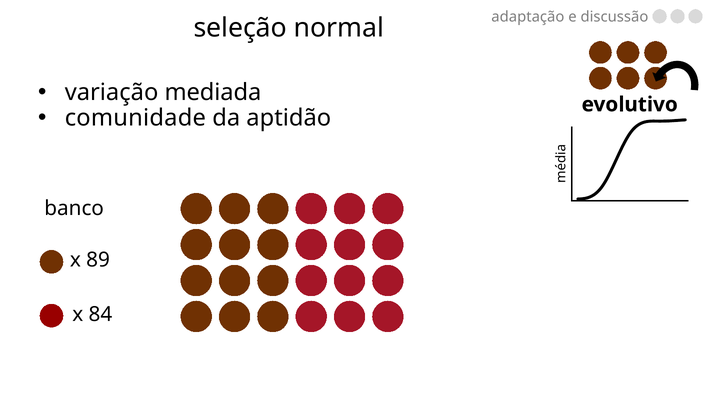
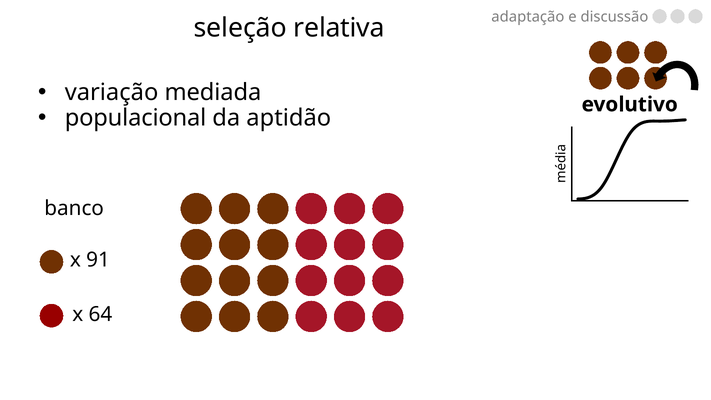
normal: normal -> relativa
comunidade: comunidade -> populacional
89: 89 -> 91
84: 84 -> 64
